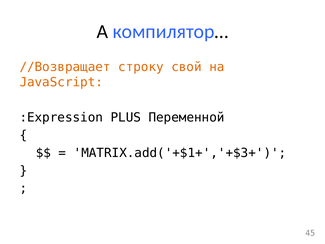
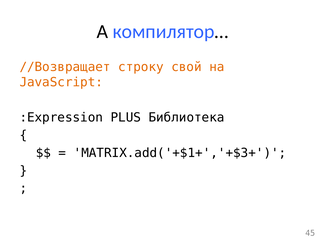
Переменной: Переменной -> Библиотека
